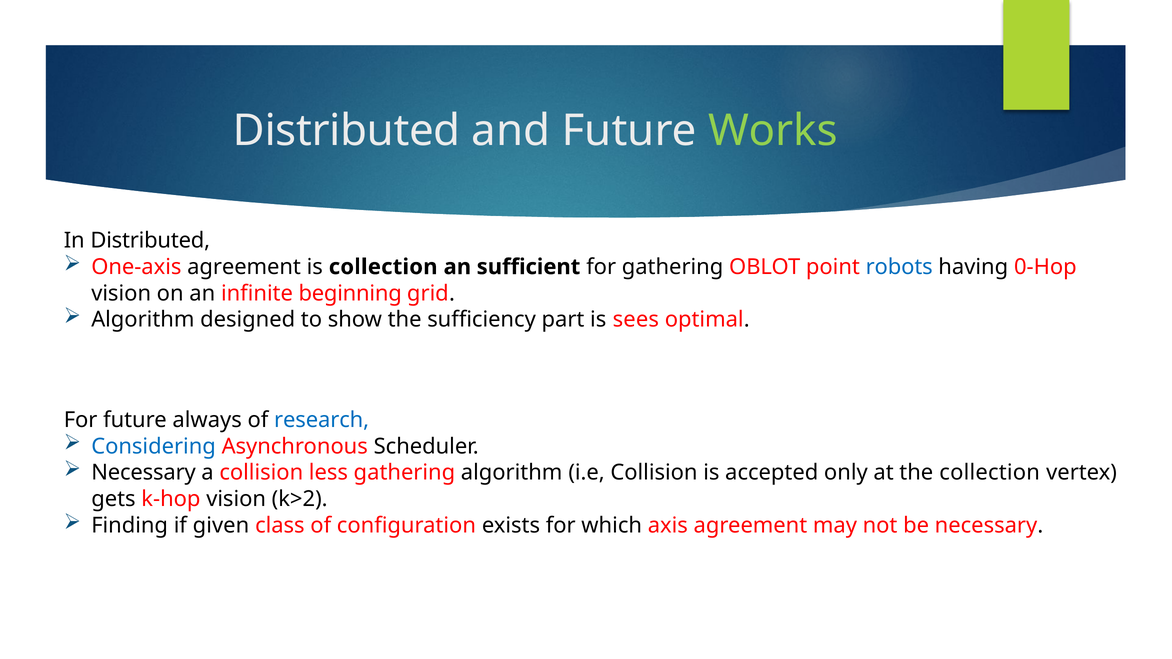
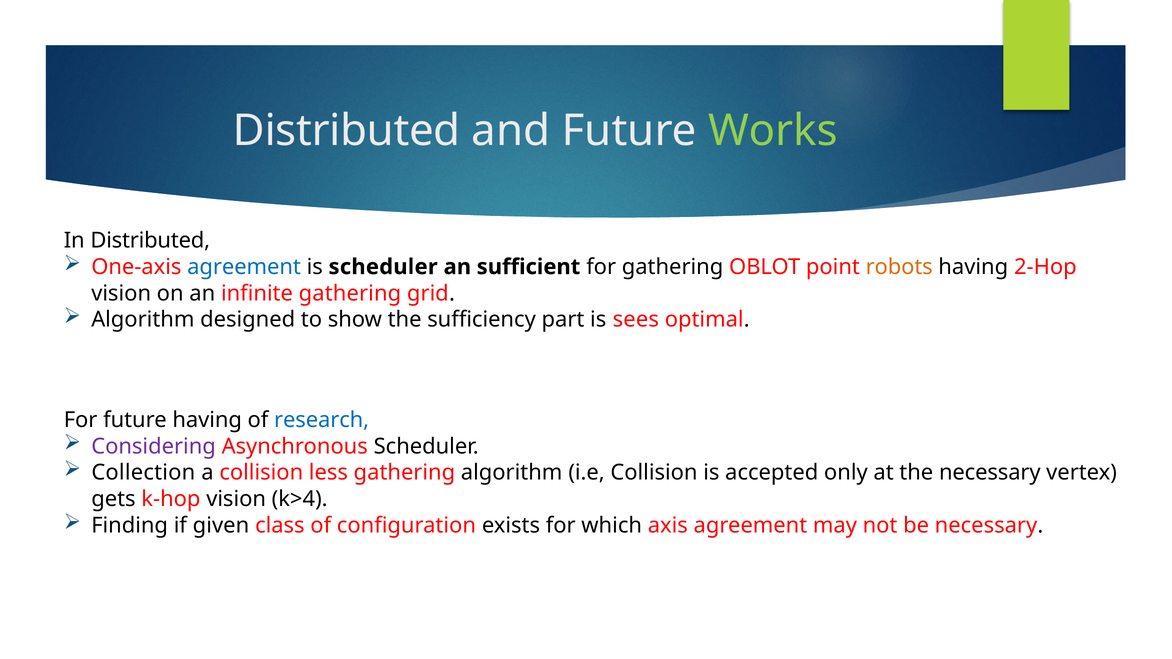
agreement at (244, 267) colour: black -> blue
is collection: collection -> scheduler
robots colour: blue -> orange
0-Hop: 0-Hop -> 2-Hop
infinite beginning: beginning -> gathering
future always: always -> having
Considering colour: blue -> purple
Necessary at (144, 473): Necessary -> Collection
the collection: collection -> necessary
k>2: k>2 -> k>4
